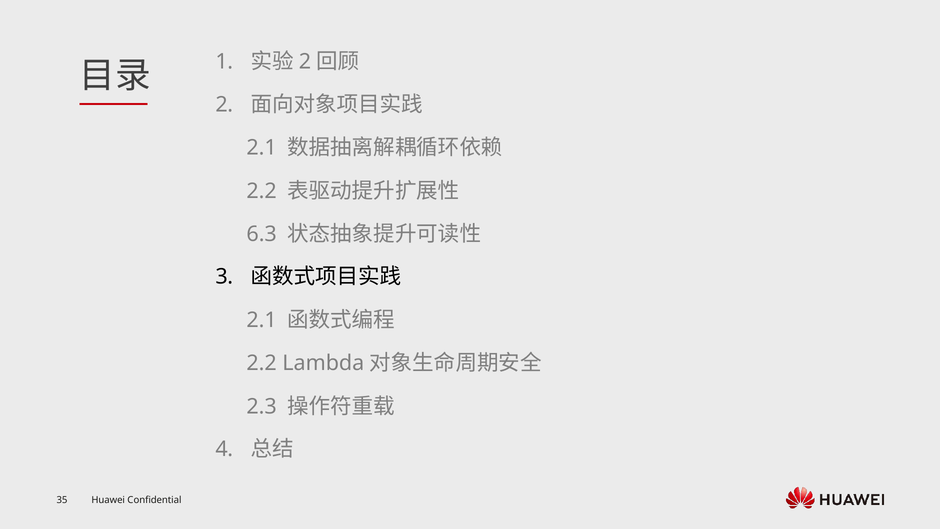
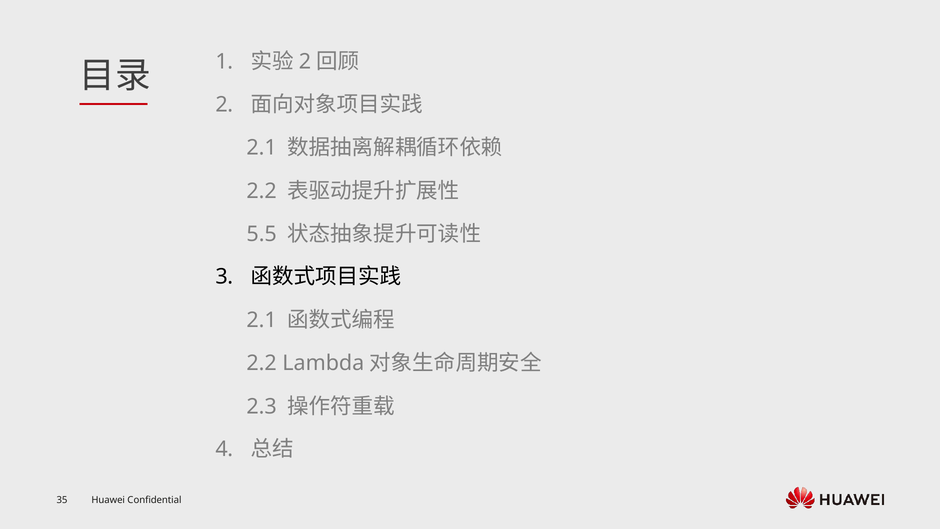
6.3: 6.3 -> 5.5
